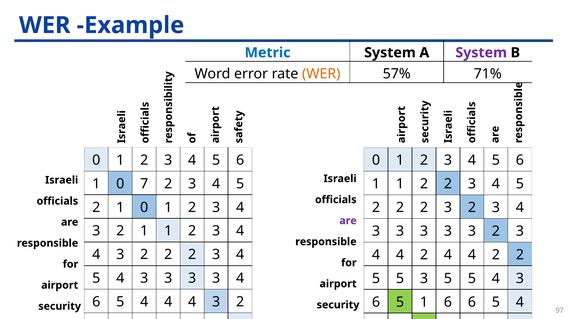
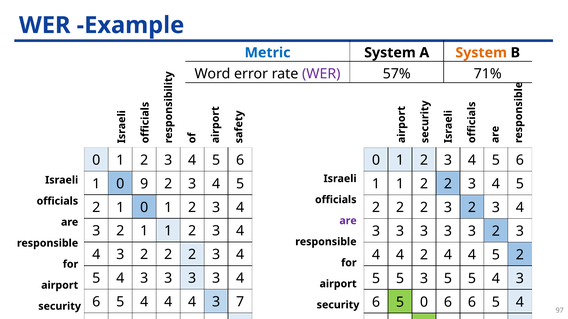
System at (481, 53) colour: purple -> orange
WER at (321, 74) colour: orange -> purple
0 7: 7 -> 9
2 4 4 2: 2 -> 5
2 at (240, 302): 2 -> 7
5 1: 1 -> 0
